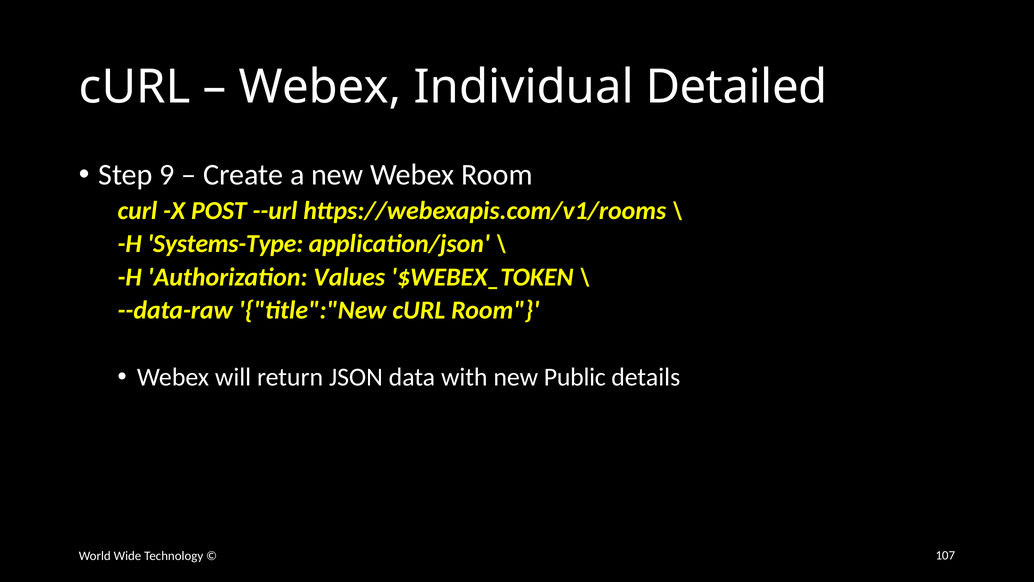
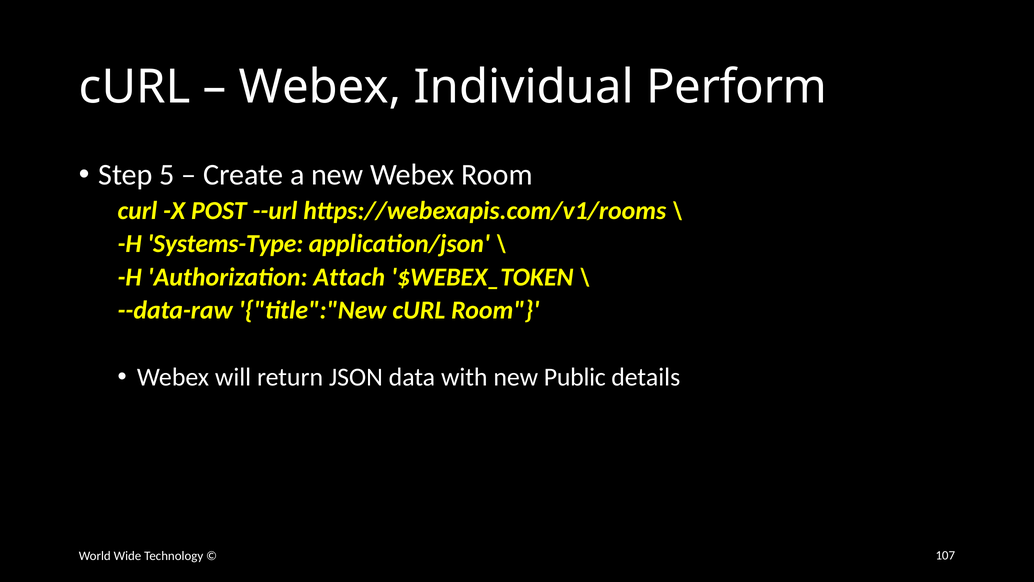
Detailed: Detailed -> Perform
9: 9 -> 5
Values: Values -> Attach
